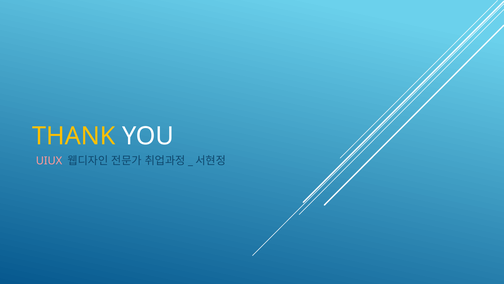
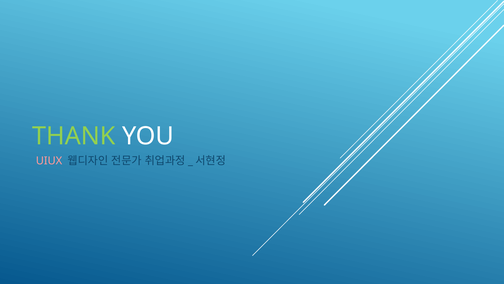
THANK colour: yellow -> light green
